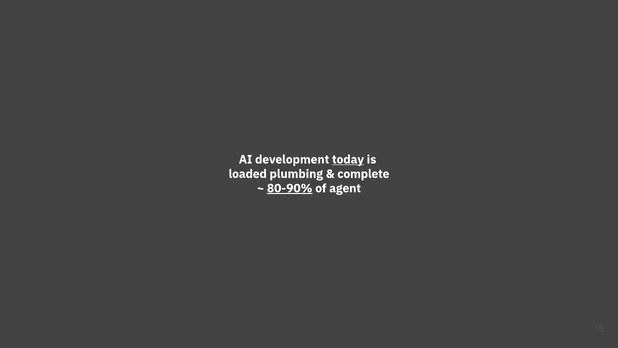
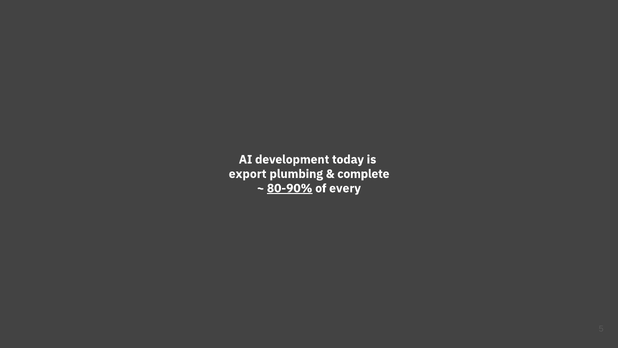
today underline: present -> none
loaded: loaded -> export
agent: agent -> every
